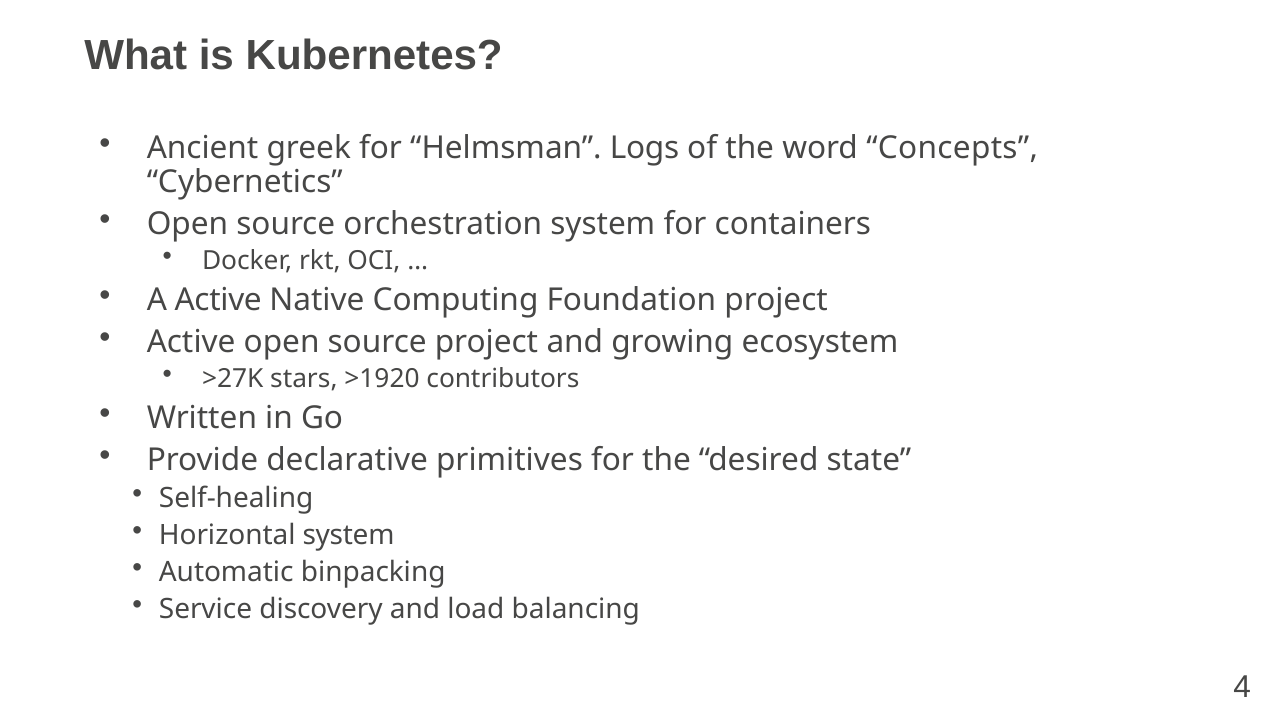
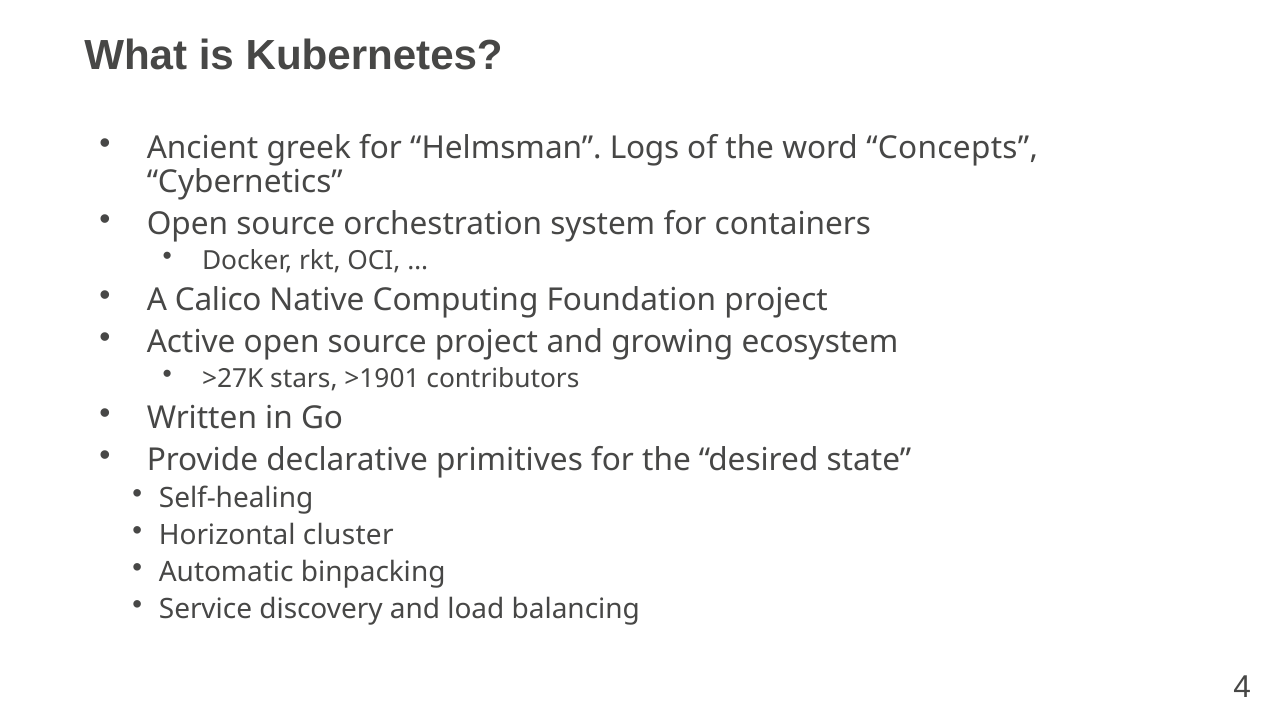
A Active: Active -> Calico
>1920: >1920 -> >1901
Horizontal system: system -> cluster
